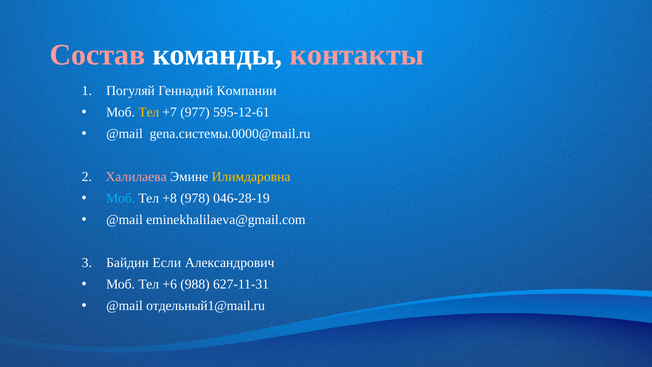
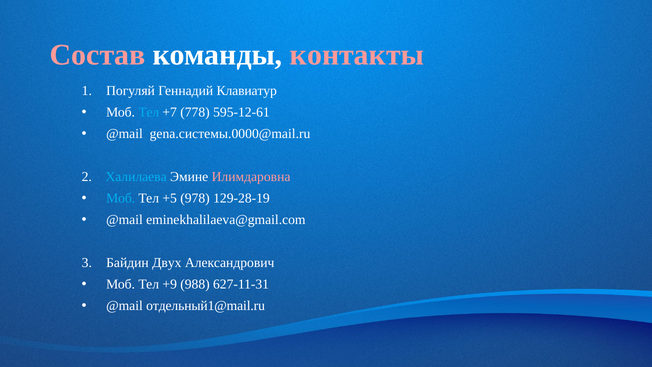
Компании: Компании -> Клавиатур
Тел at (149, 112) colour: yellow -> light blue
977: 977 -> 778
Халилаева colour: pink -> light blue
Илимдаровна colour: yellow -> pink
+8: +8 -> +5
046-28-19: 046-28-19 -> 129-28-19
Если: Если -> Двух
+6: +6 -> +9
